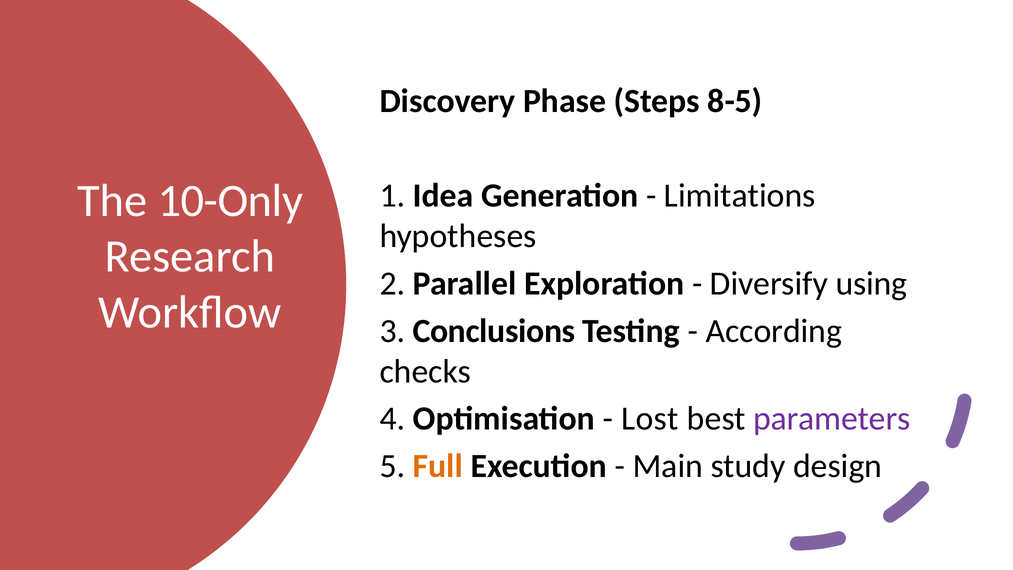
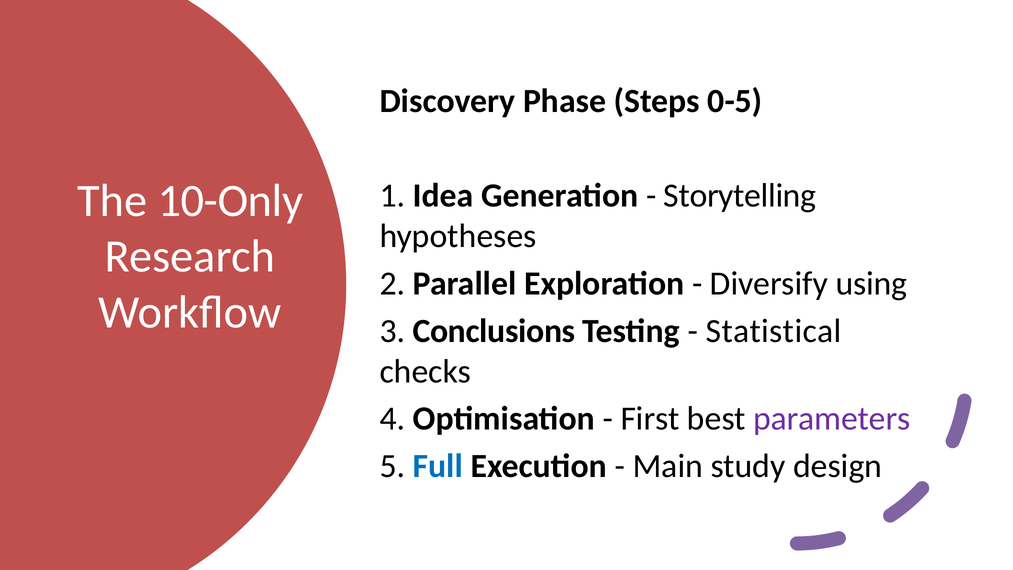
8-5: 8-5 -> 0-5
Limitations: Limitations -> Storytelling
According: According -> Statistical
Lost: Lost -> First
Full colour: orange -> blue
